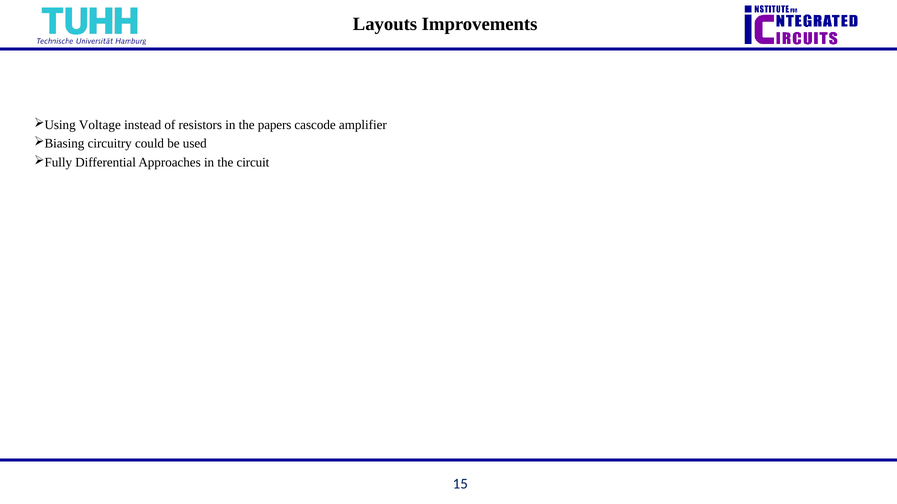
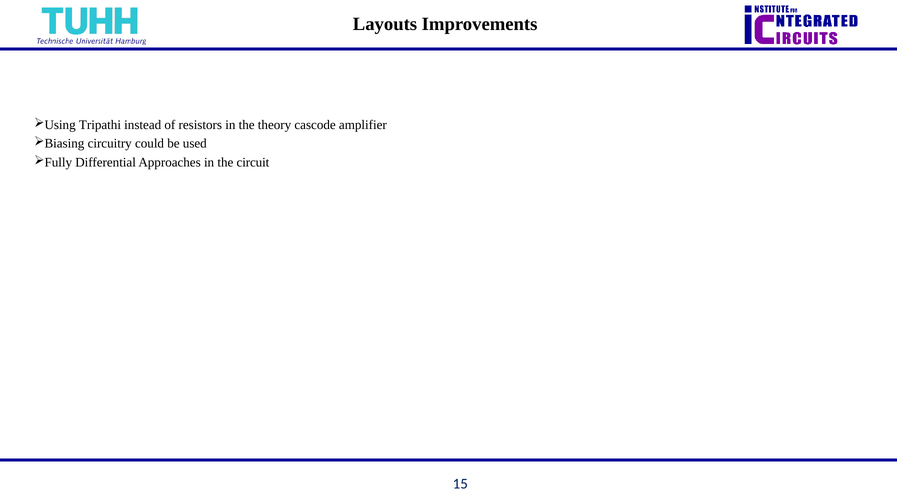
Voltage: Voltage -> Tripathi
papers: papers -> theory
